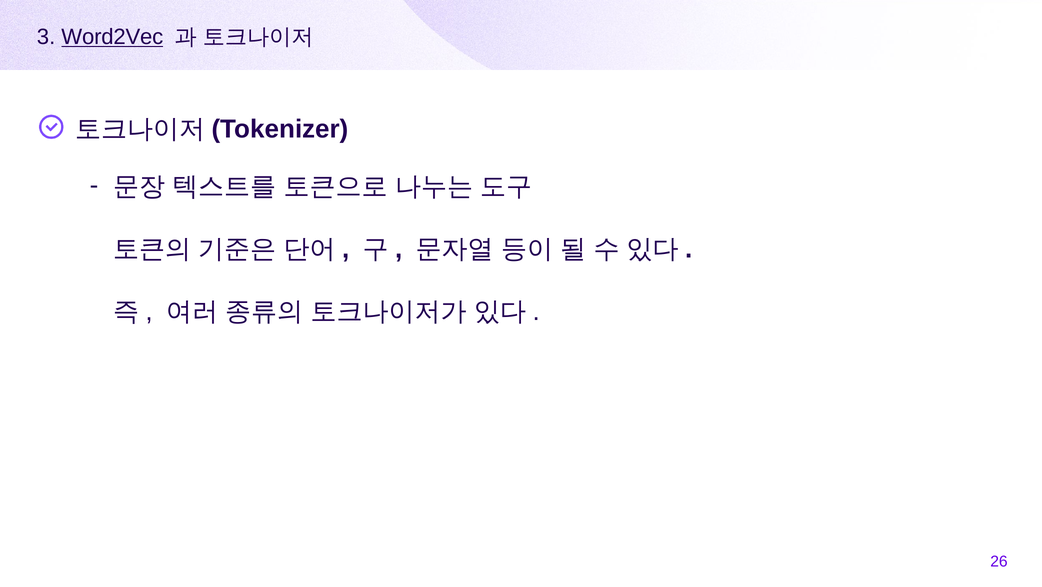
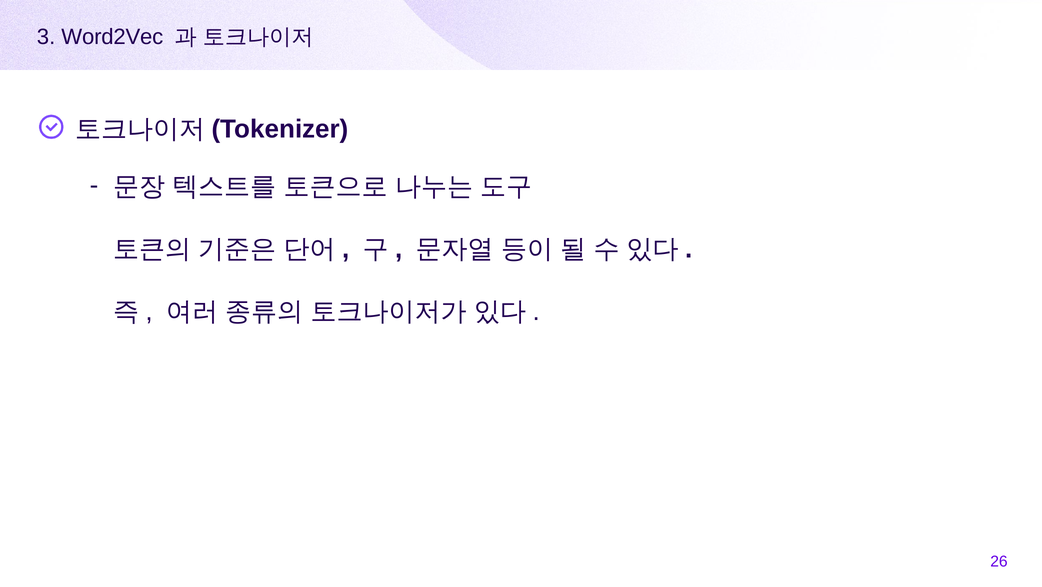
Word2Vec underline: present -> none
